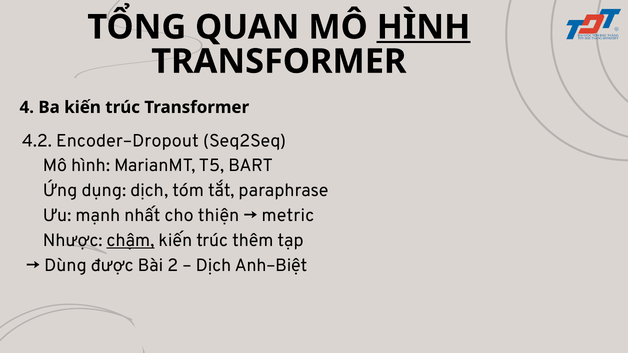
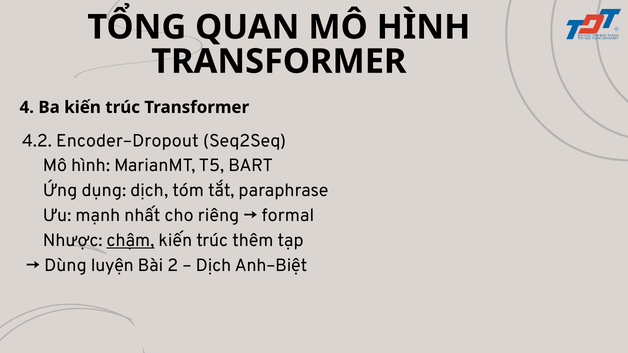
HÌNH at (424, 27) underline: present -> none
thiện: thiện -> riêng
metric: metric -> formal
được: được -> luyện
